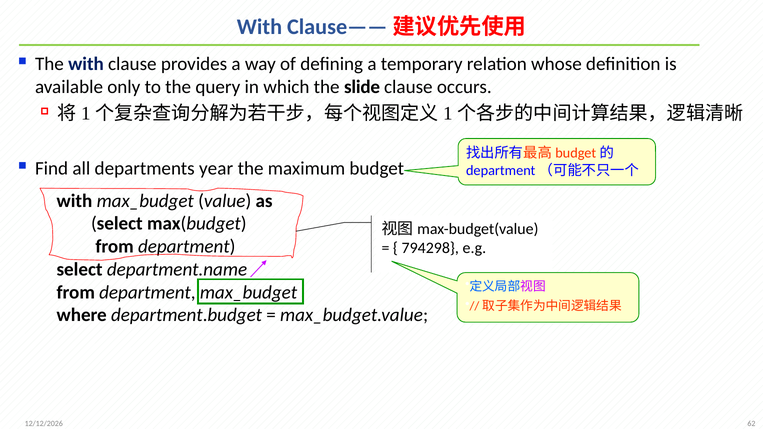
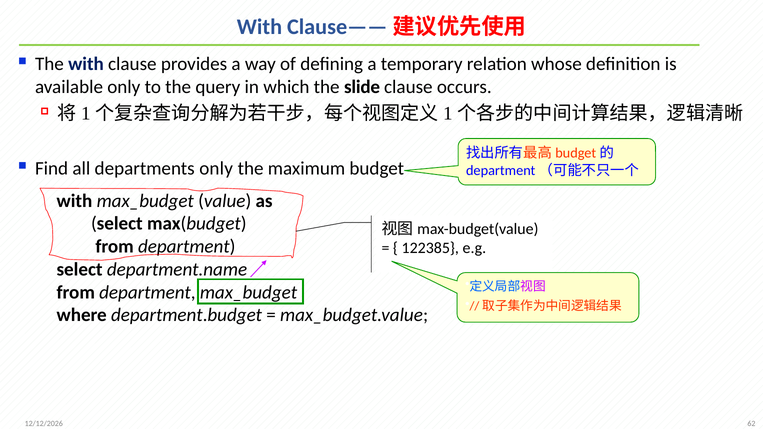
departments year: year -> only
794298: 794298 -> 122385
